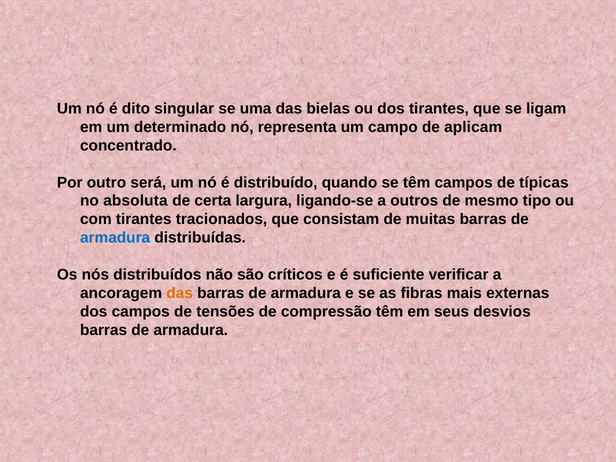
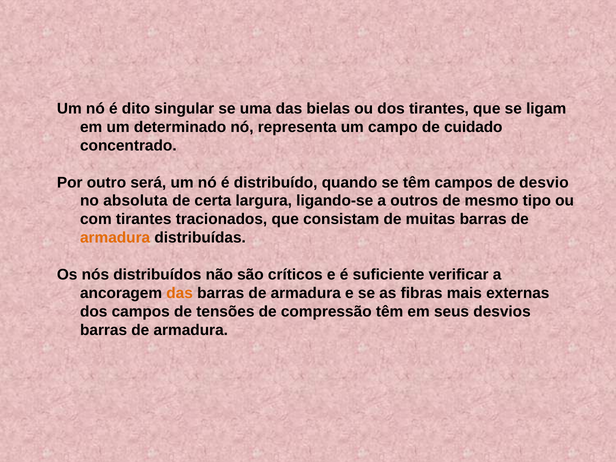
aplicam: aplicam -> cuidado
típicas: típicas -> desvio
armadura at (115, 238) colour: blue -> orange
